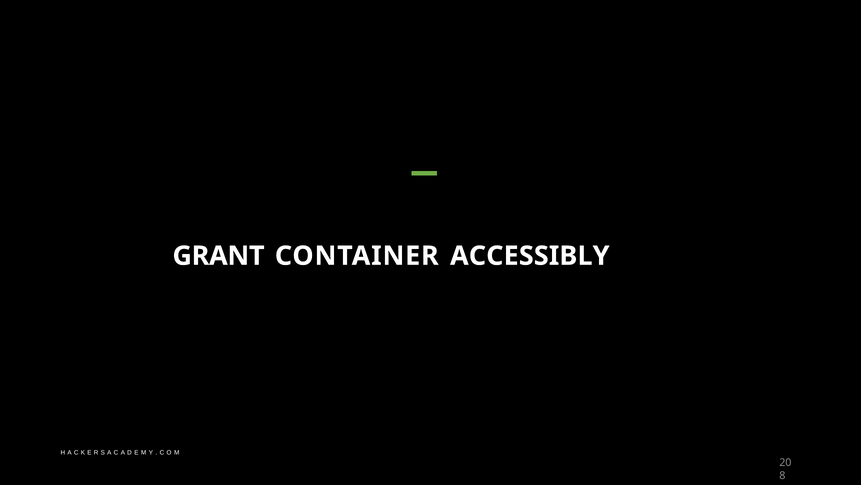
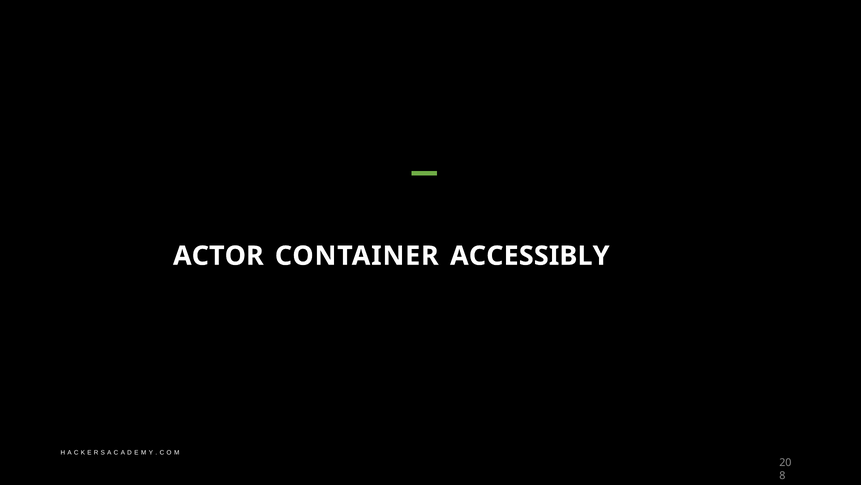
GRANT: GRANT -> ACTOR
